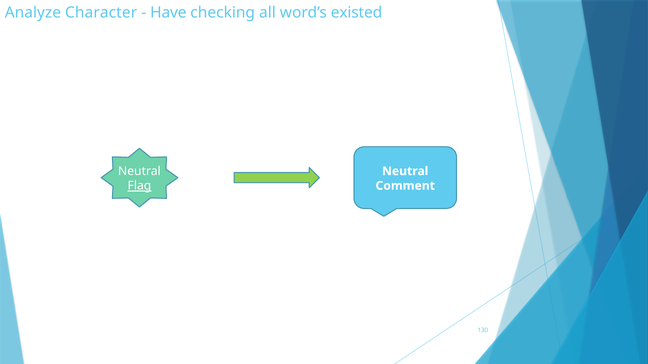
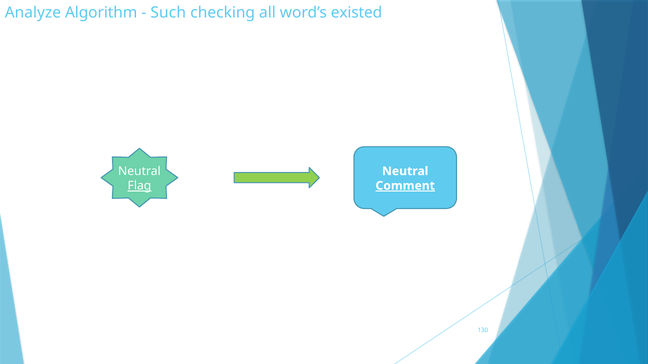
Character: Character -> Algorithm
Have: Have -> Such
Comment underline: none -> present
